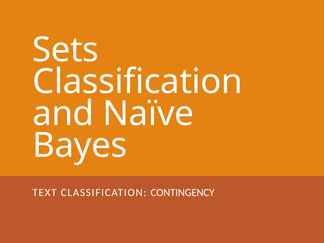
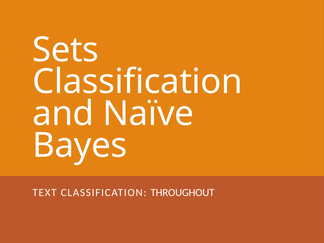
CONTINGENCY: CONTINGENCY -> THROUGHOUT
